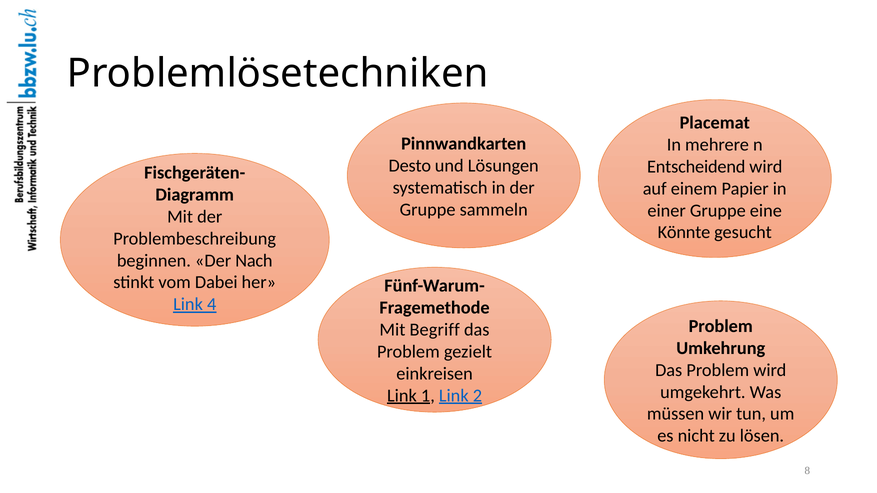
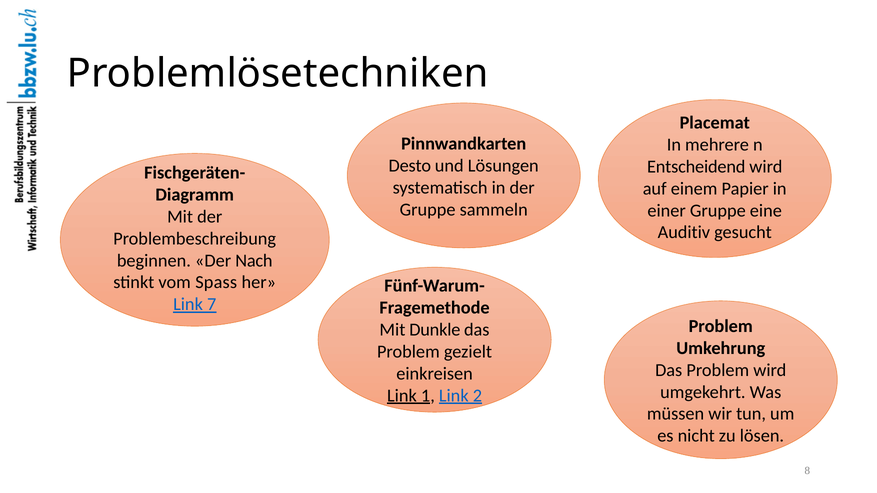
Könnte: Könnte -> Auditiv
Dabei: Dabei -> Spass
4: 4 -> 7
Begriff: Begriff -> Dunkle
